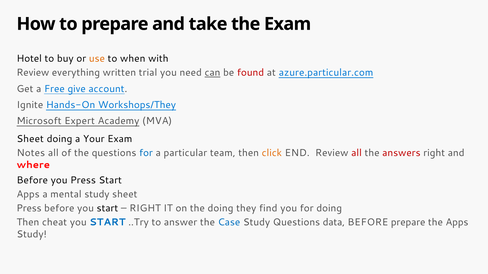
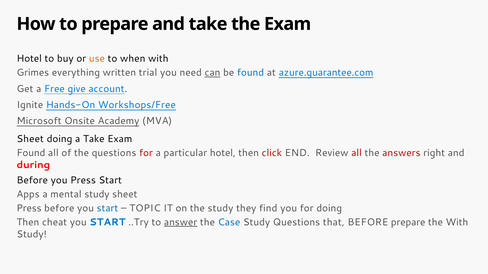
Review at (33, 73): Review -> Grimes
found at (251, 73) colour: red -> blue
azure.particular.com: azure.particular.com -> azure.guarantee.com
Workshops/They: Workshops/They -> Workshops/Free
Expert: Expert -> Onsite
a Your: Your -> Take
Notes at (31, 153): Notes -> Found
for at (146, 153) colour: blue -> red
particular team: team -> hotel
click colour: orange -> red
where: where -> during
start at (107, 209) colour: black -> blue
RIGHT at (145, 209): RIGHT -> TOPIC
the doing: doing -> study
answer underline: none -> present
data: data -> that
the Apps: Apps -> With
